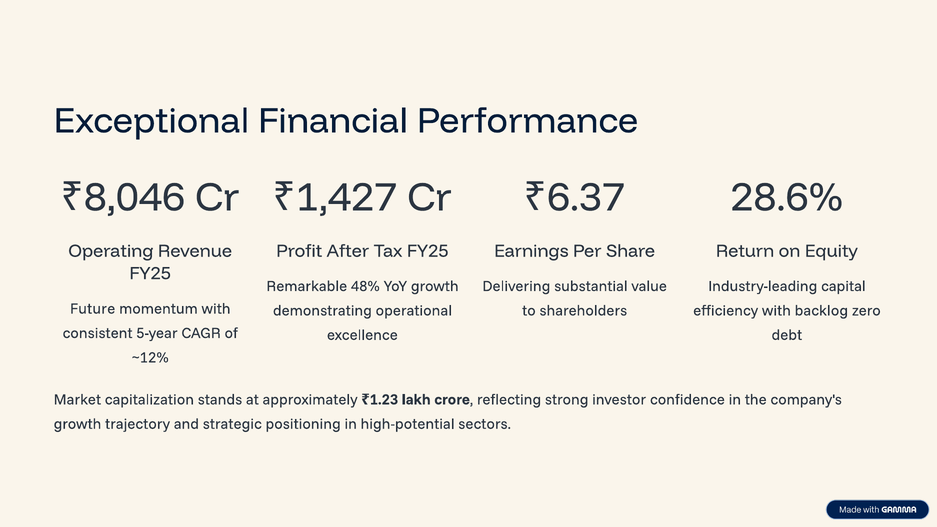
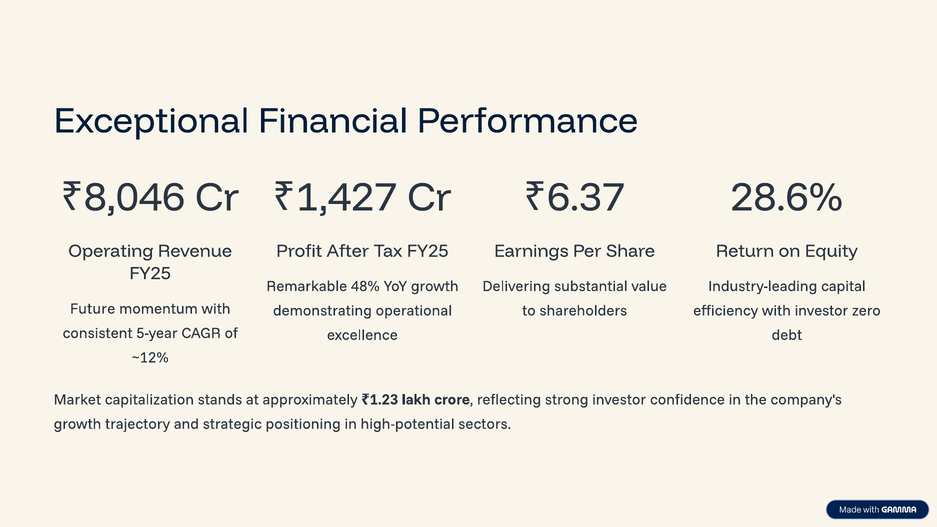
with backlog: backlog -> investor
